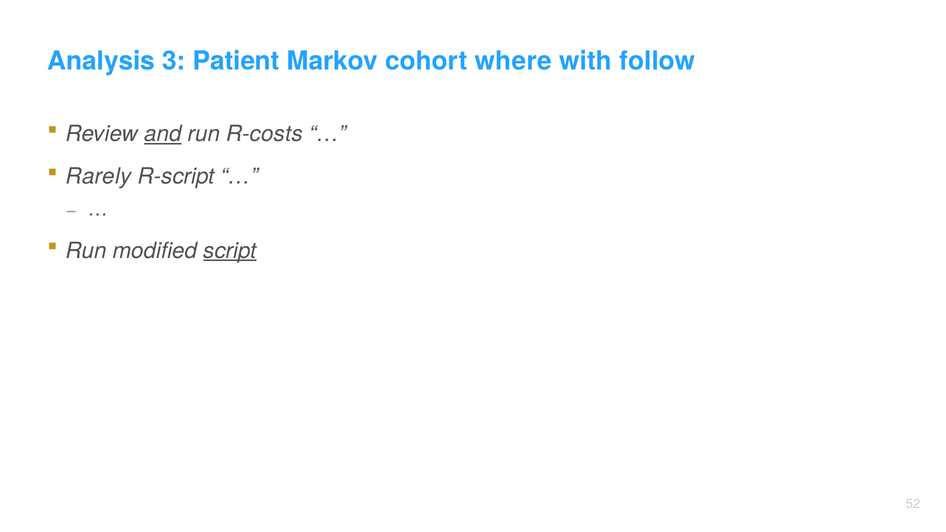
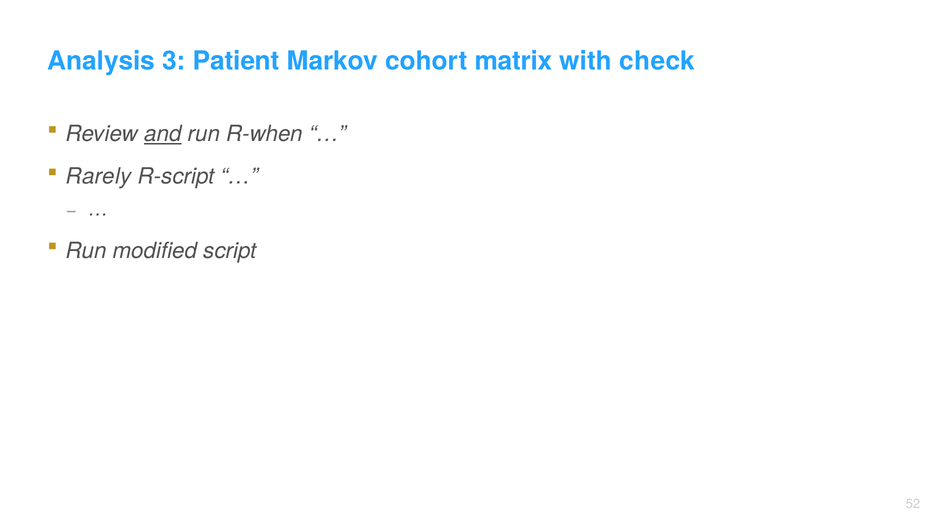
where: where -> matrix
follow: follow -> check
R-costs: R-costs -> R-when
script underline: present -> none
